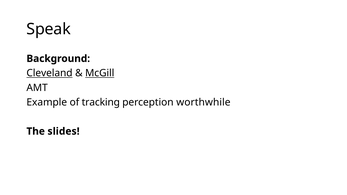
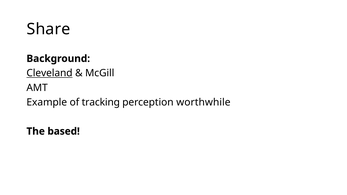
Speak: Speak -> Share
McGill underline: present -> none
slides: slides -> based
